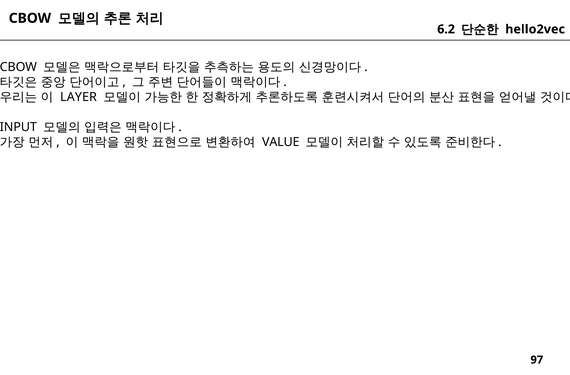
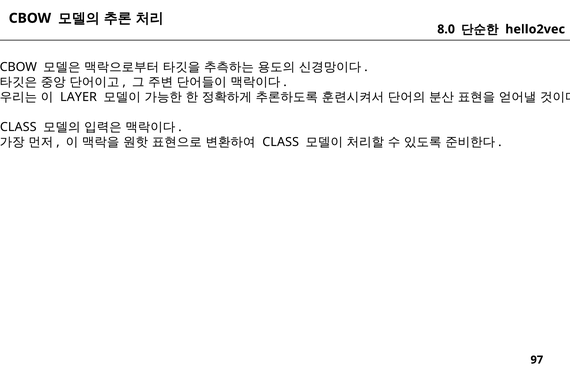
6.2: 6.2 -> 8.0
INPUT at (18, 127): INPUT -> CLASS
VALUE at (281, 142): VALUE -> CLASS
